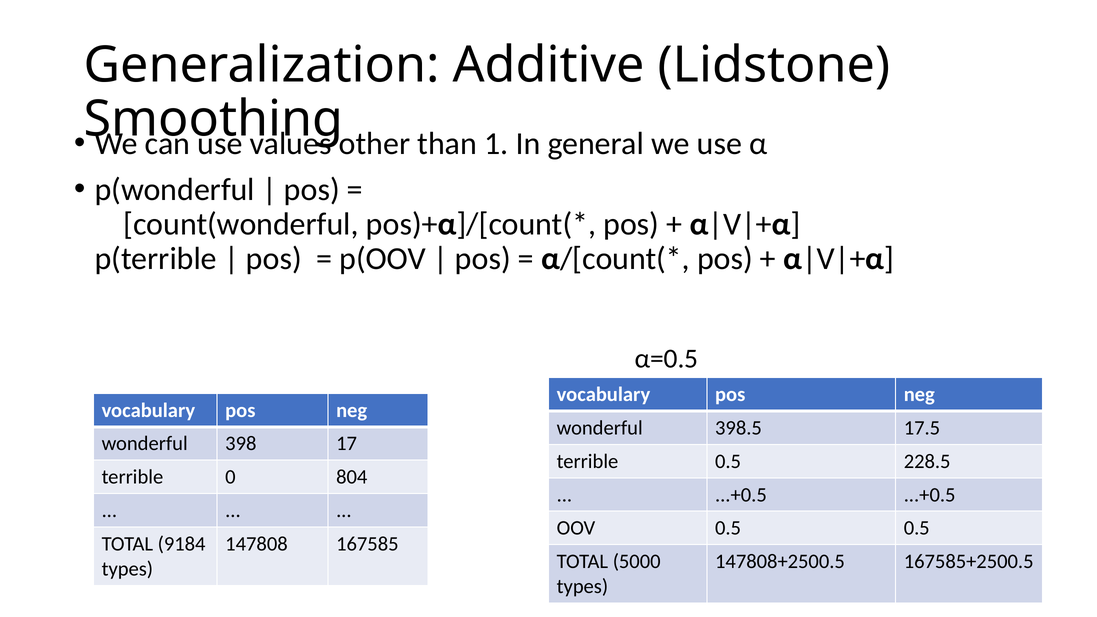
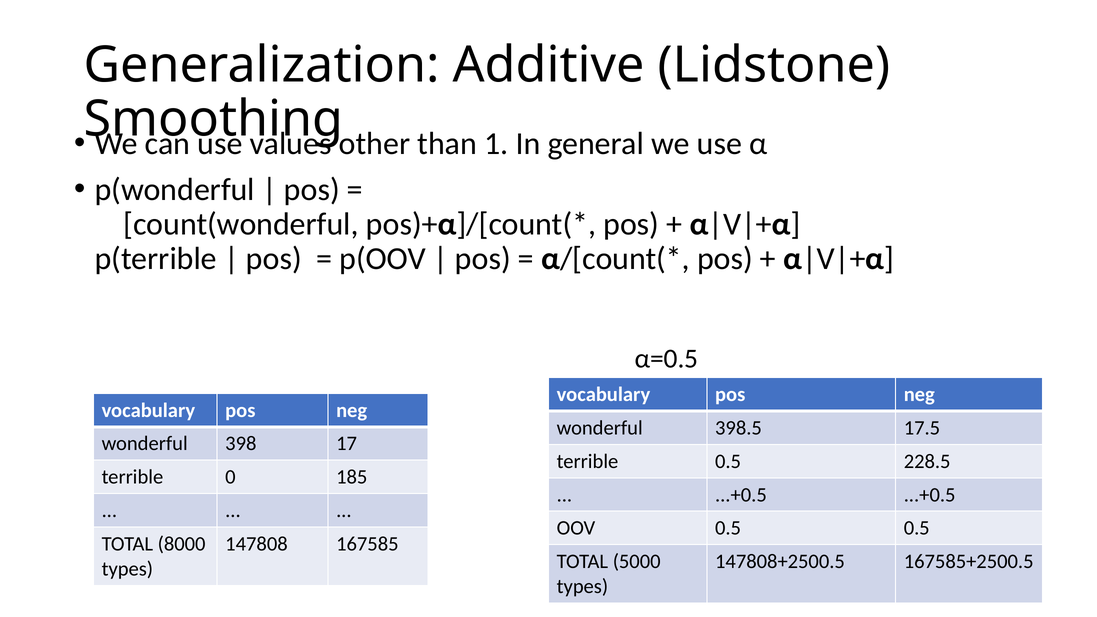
804: 804 -> 185
9184: 9184 -> 8000
